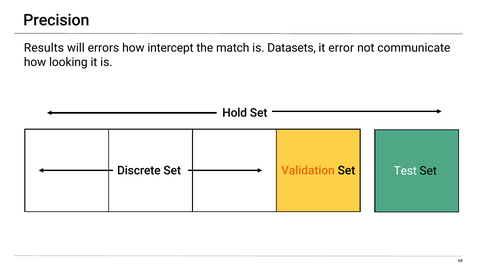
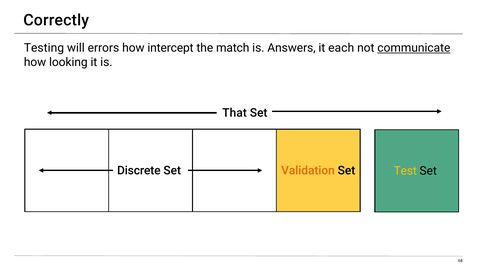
Precision: Precision -> Correctly
Results: Results -> Testing
Datasets: Datasets -> Answers
error: error -> each
communicate underline: none -> present
Hold: Hold -> That
Test colour: white -> yellow
